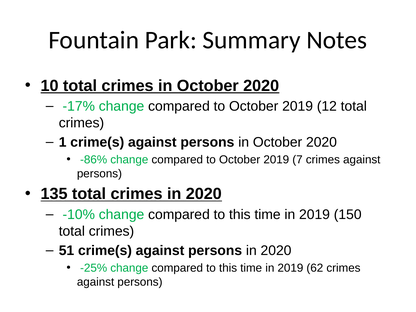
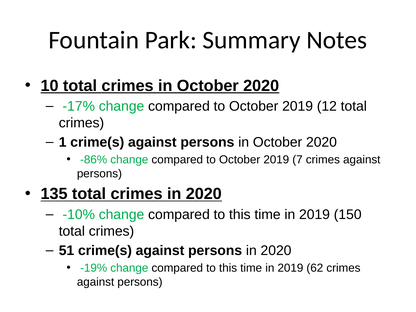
-25%: -25% -> -19%
